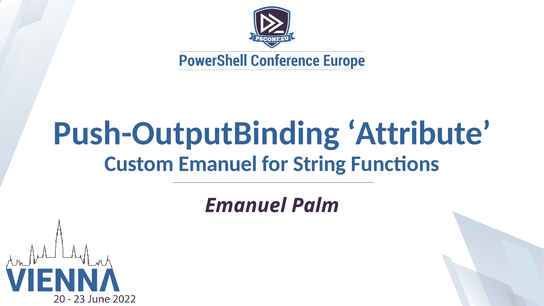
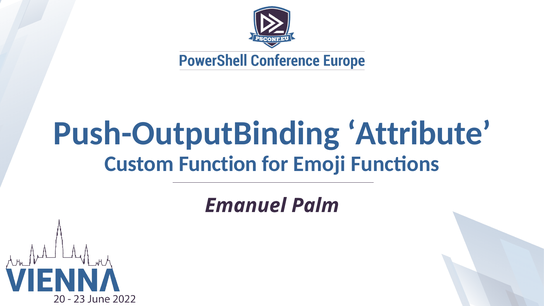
Custom Emanuel: Emanuel -> Function
String: String -> Emoji
